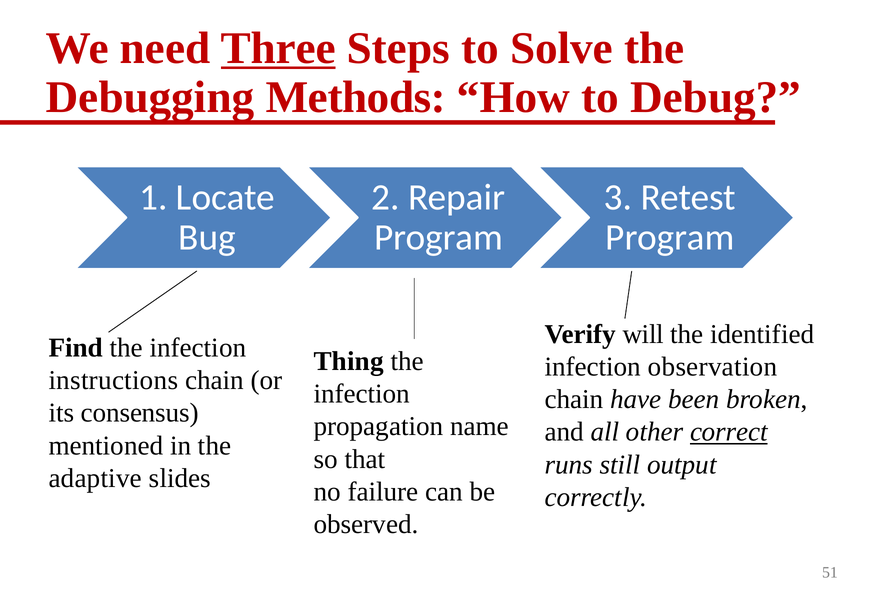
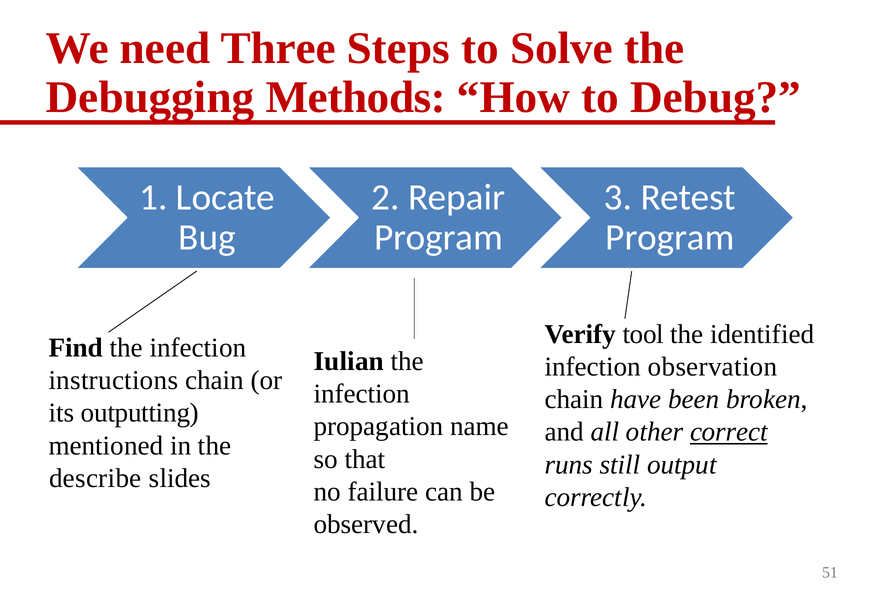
Three underline: present -> none
will: will -> tool
Thing: Thing -> Iulian
consensus: consensus -> outputting
adaptive: adaptive -> describe
